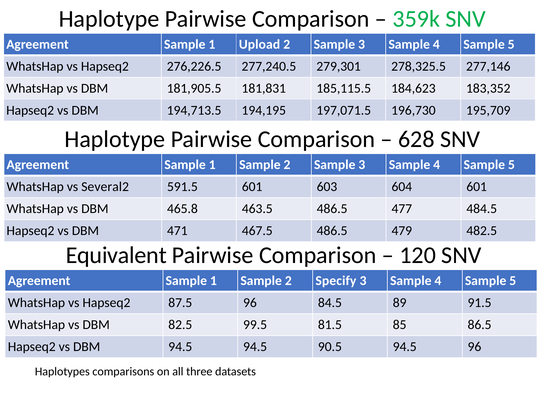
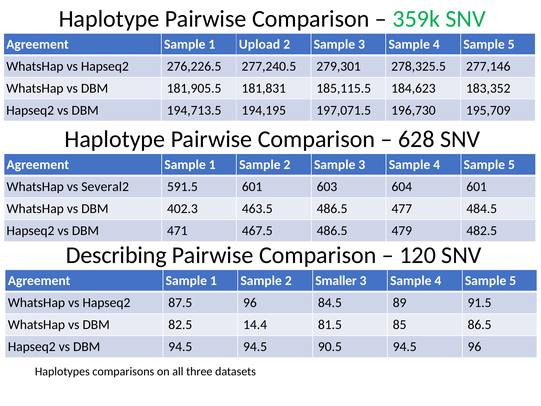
465.8: 465.8 -> 402.3
Equivalent: Equivalent -> Describing
Specify: Specify -> Smaller
99.5: 99.5 -> 14.4
